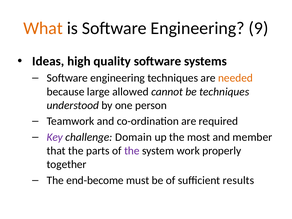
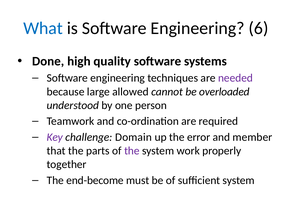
What colour: orange -> blue
9: 9 -> 6
Ideas: Ideas -> Done
needed colour: orange -> purple
be techniques: techniques -> overloaded
most: most -> error
sufficient results: results -> system
